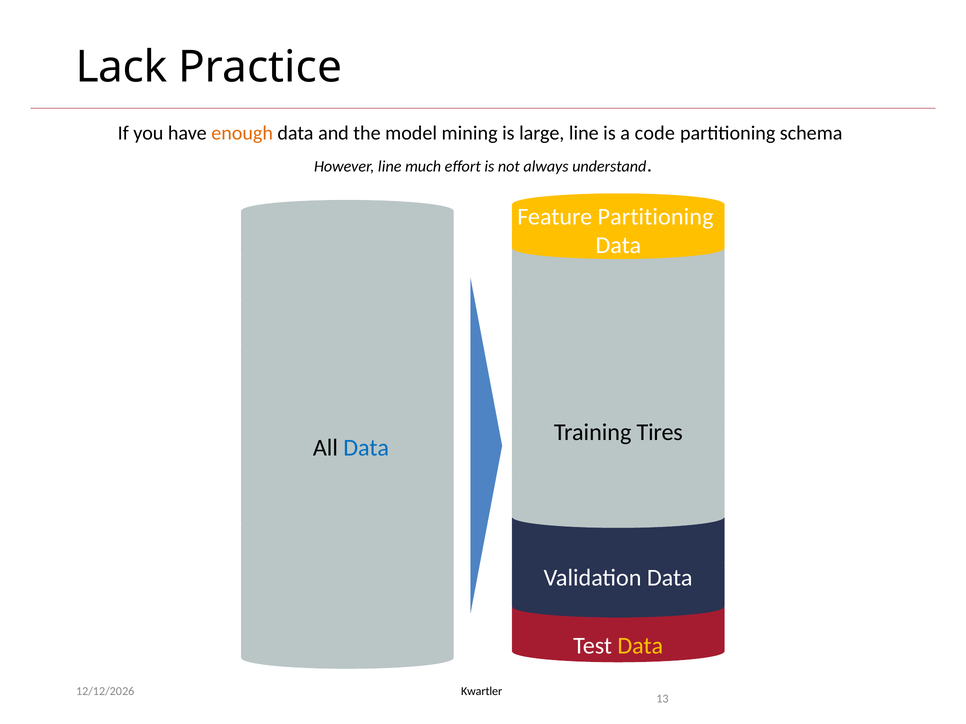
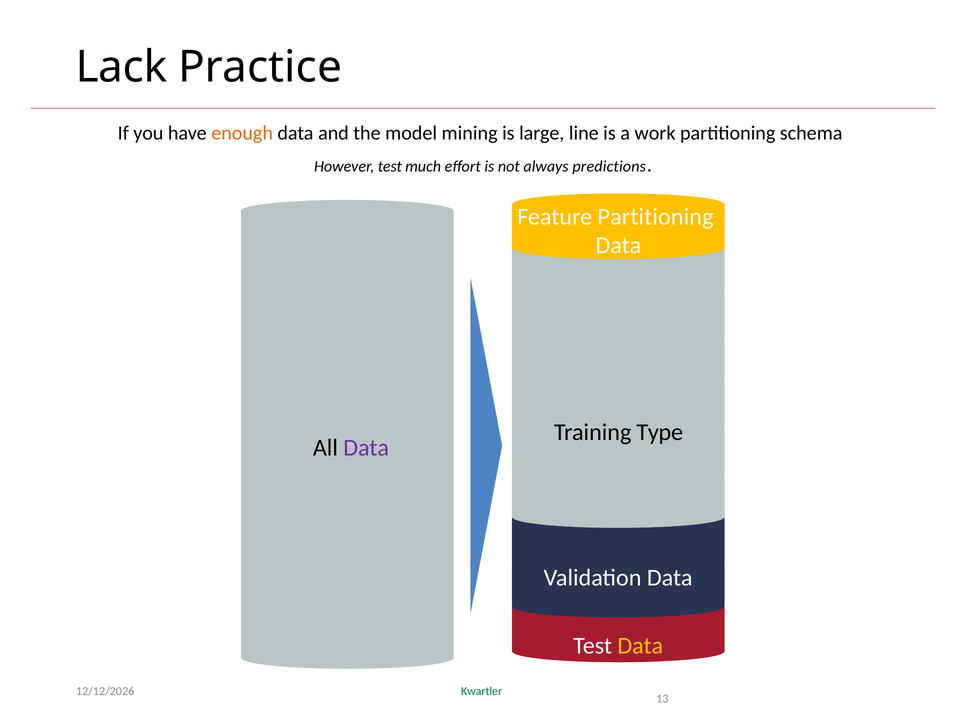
code: code -> work
However line: line -> test
understand: understand -> predictions
Tires: Tires -> Type
Data at (366, 448) colour: blue -> purple
Kwartler colour: black -> green
